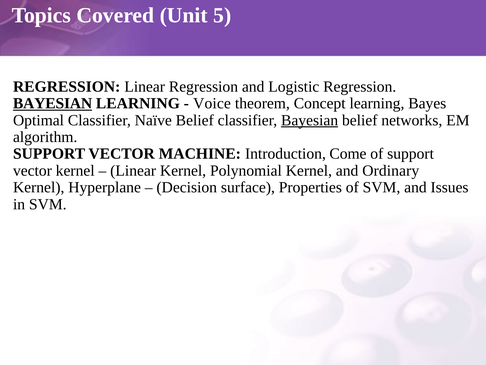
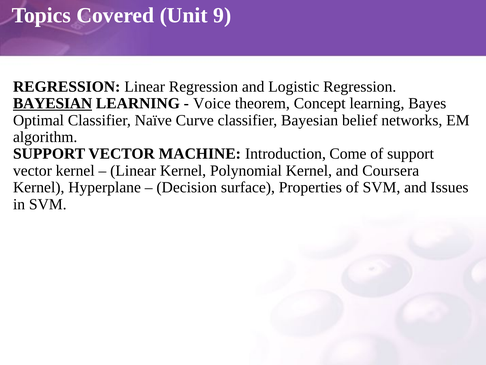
5: 5 -> 9
Naïve Belief: Belief -> Curve
Bayesian at (310, 120) underline: present -> none
Ordinary: Ordinary -> Coursera
